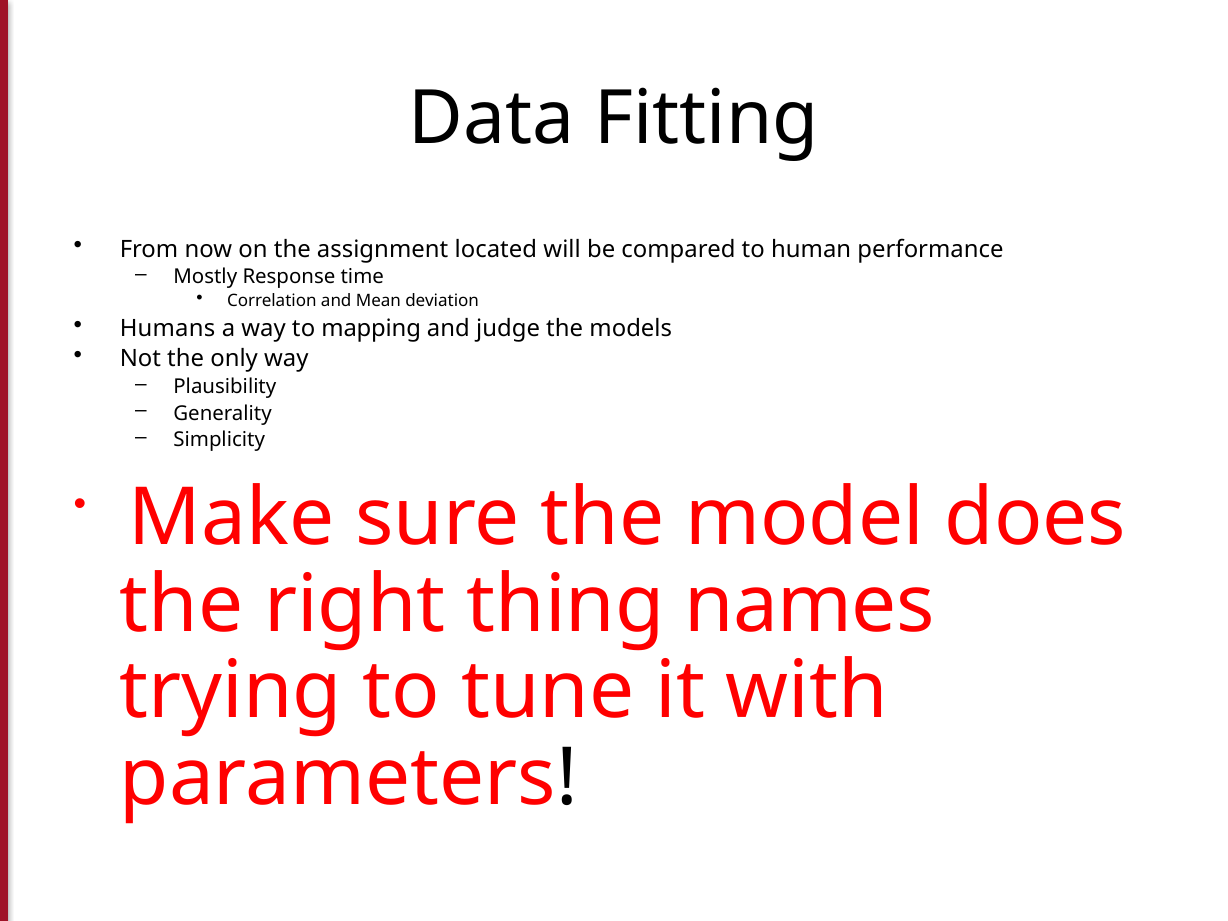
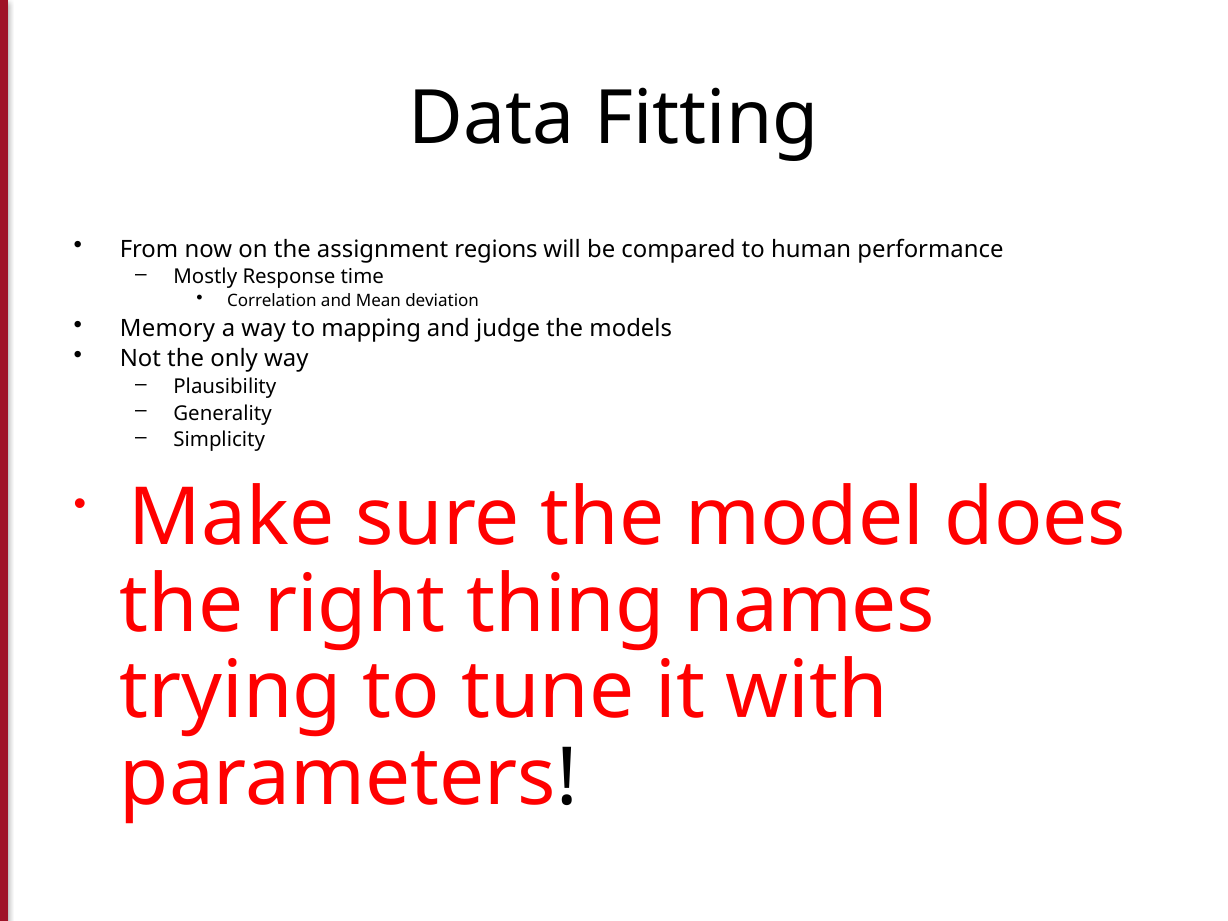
located: located -> regions
Humans: Humans -> Memory
